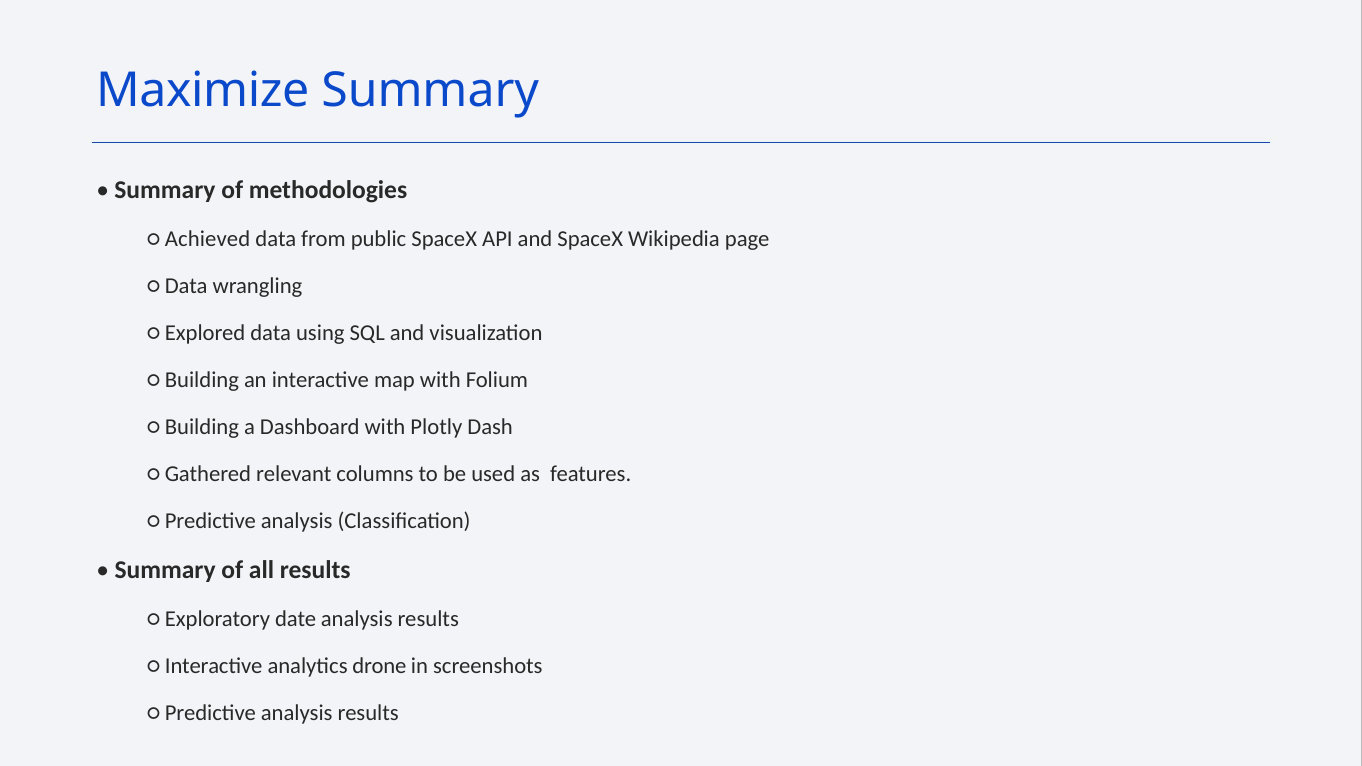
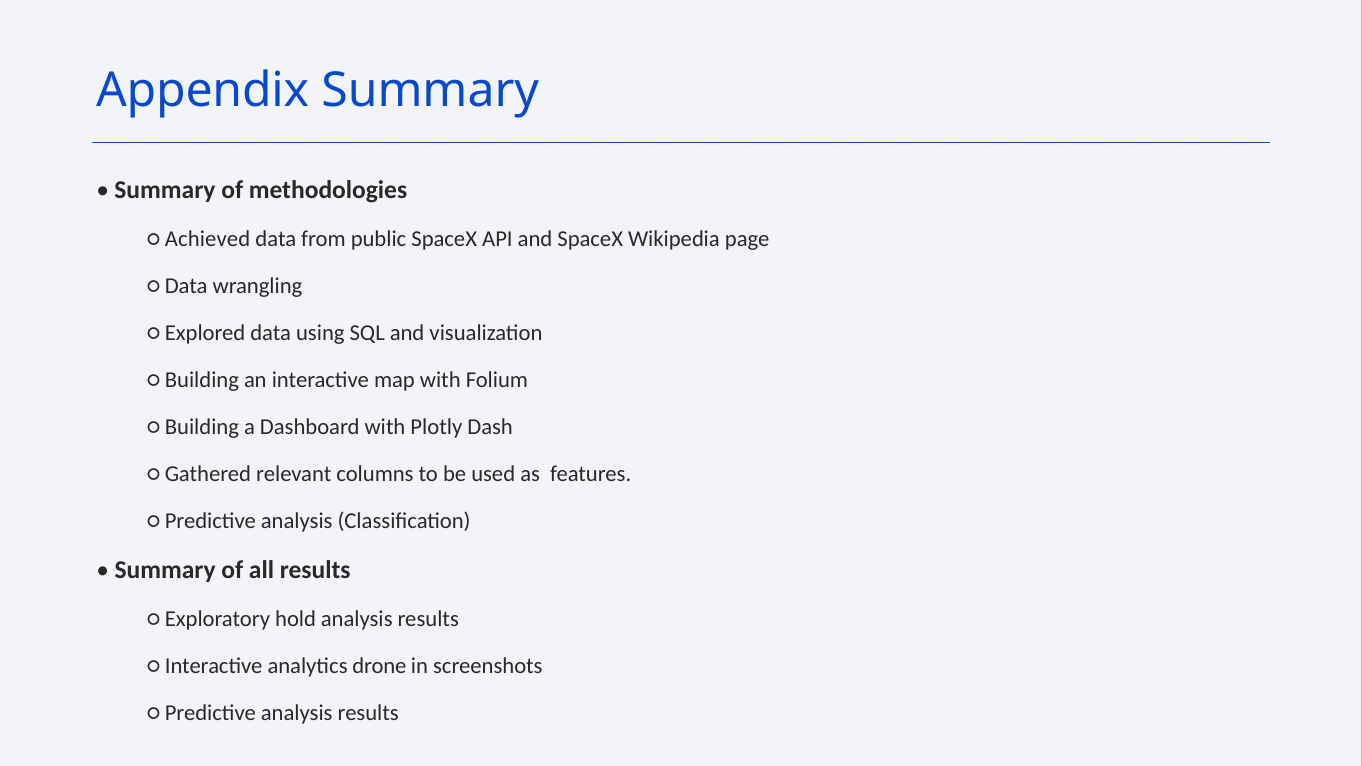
Maximize: Maximize -> Appendix
date: date -> hold
